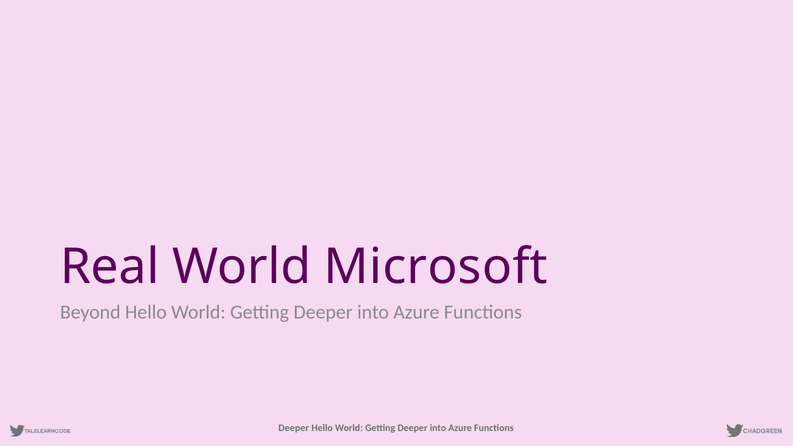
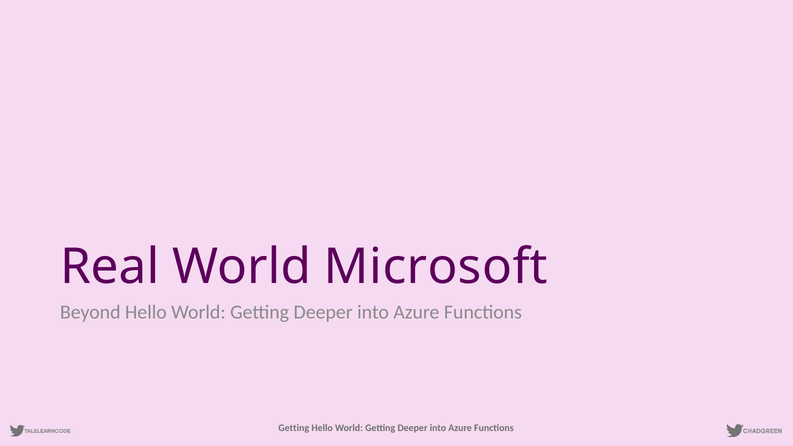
Deeper at (294, 428): Deeper -> Getting
